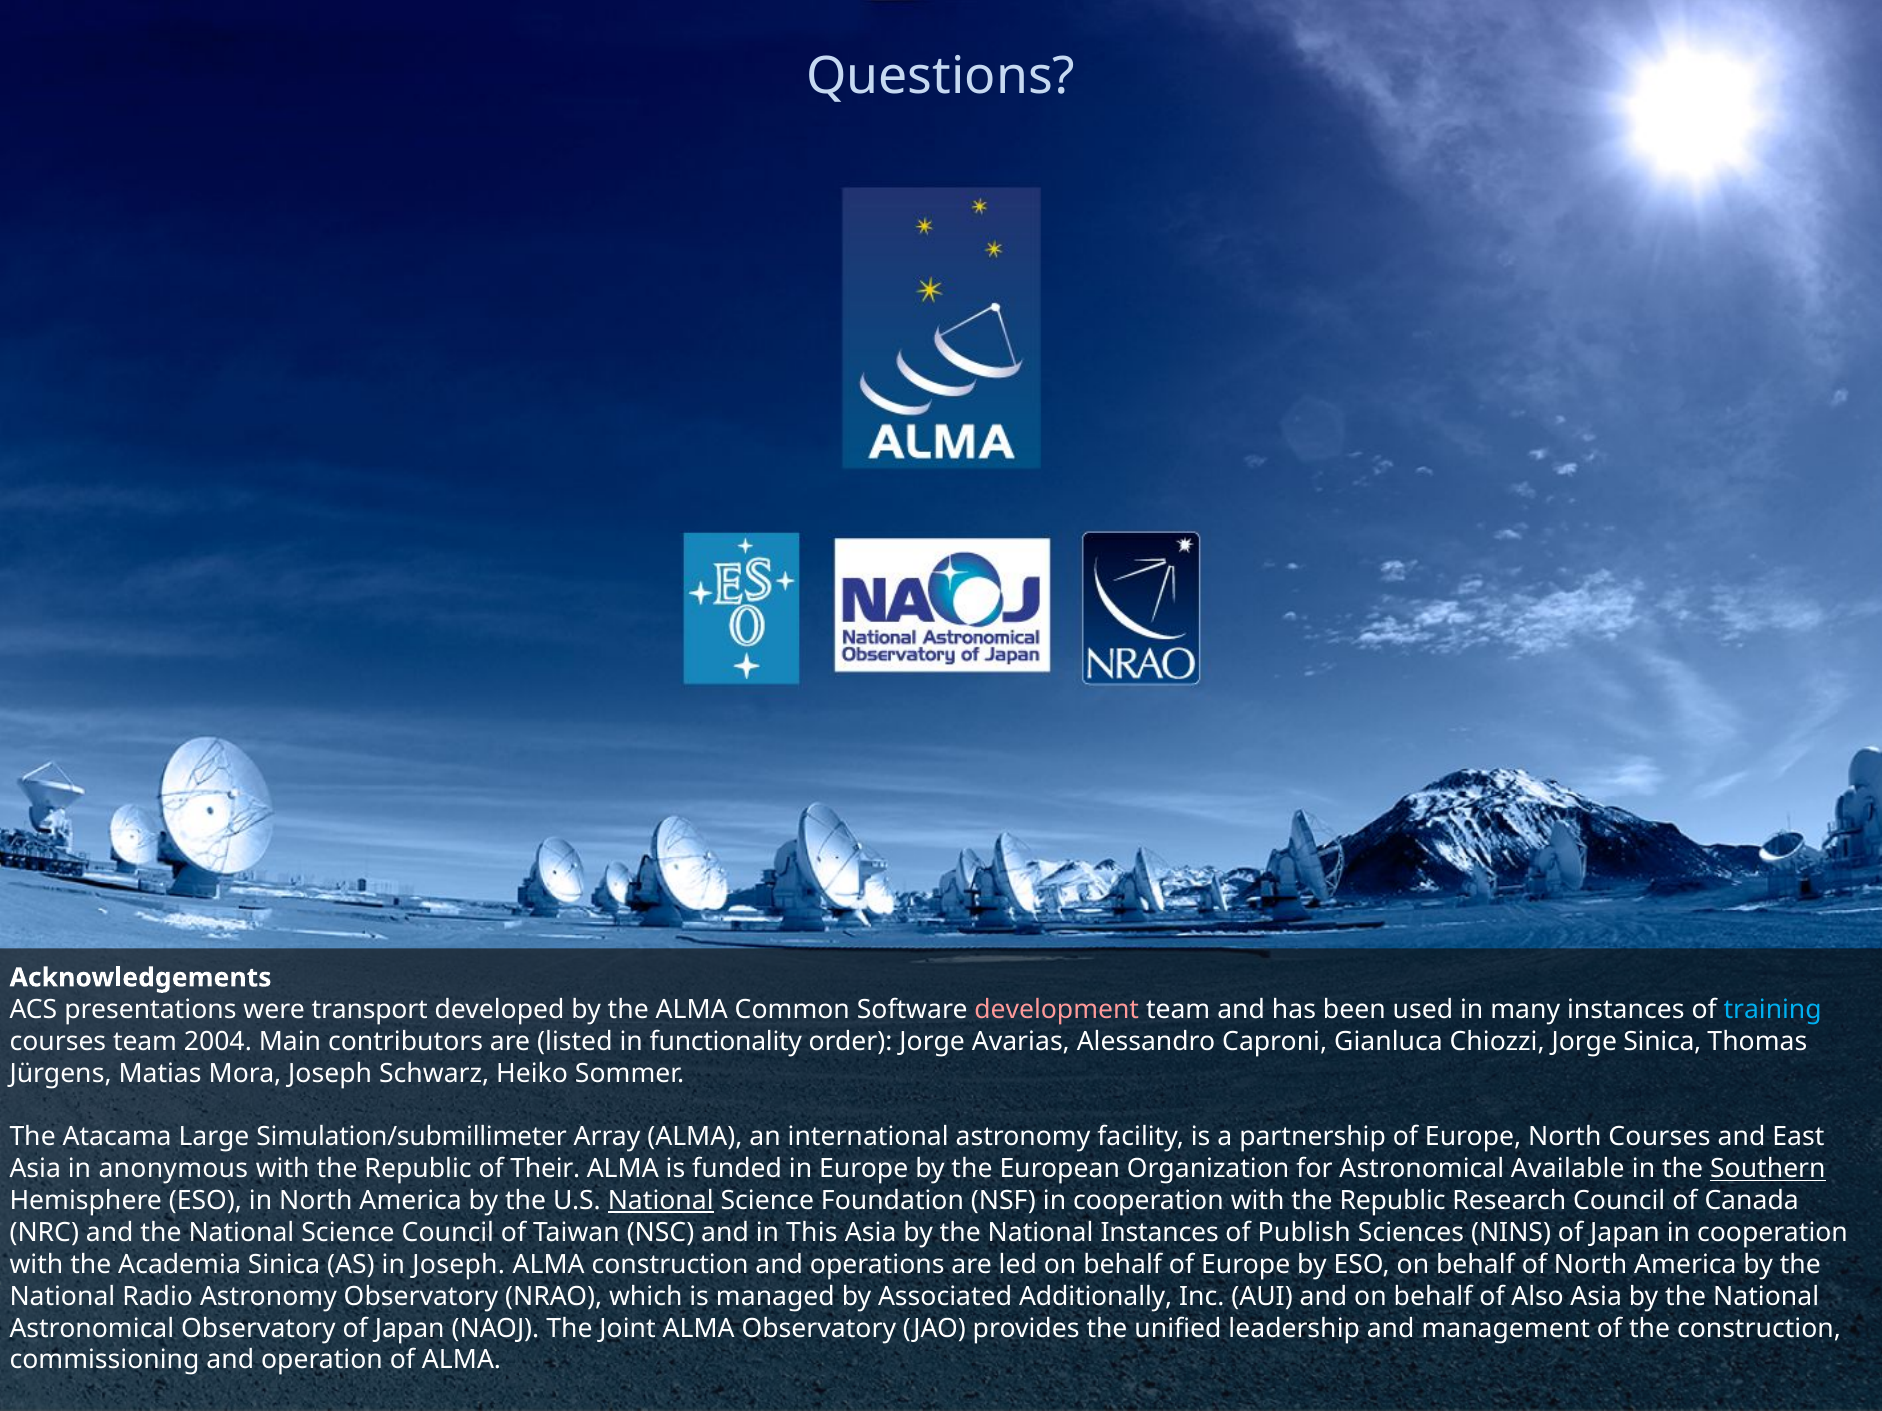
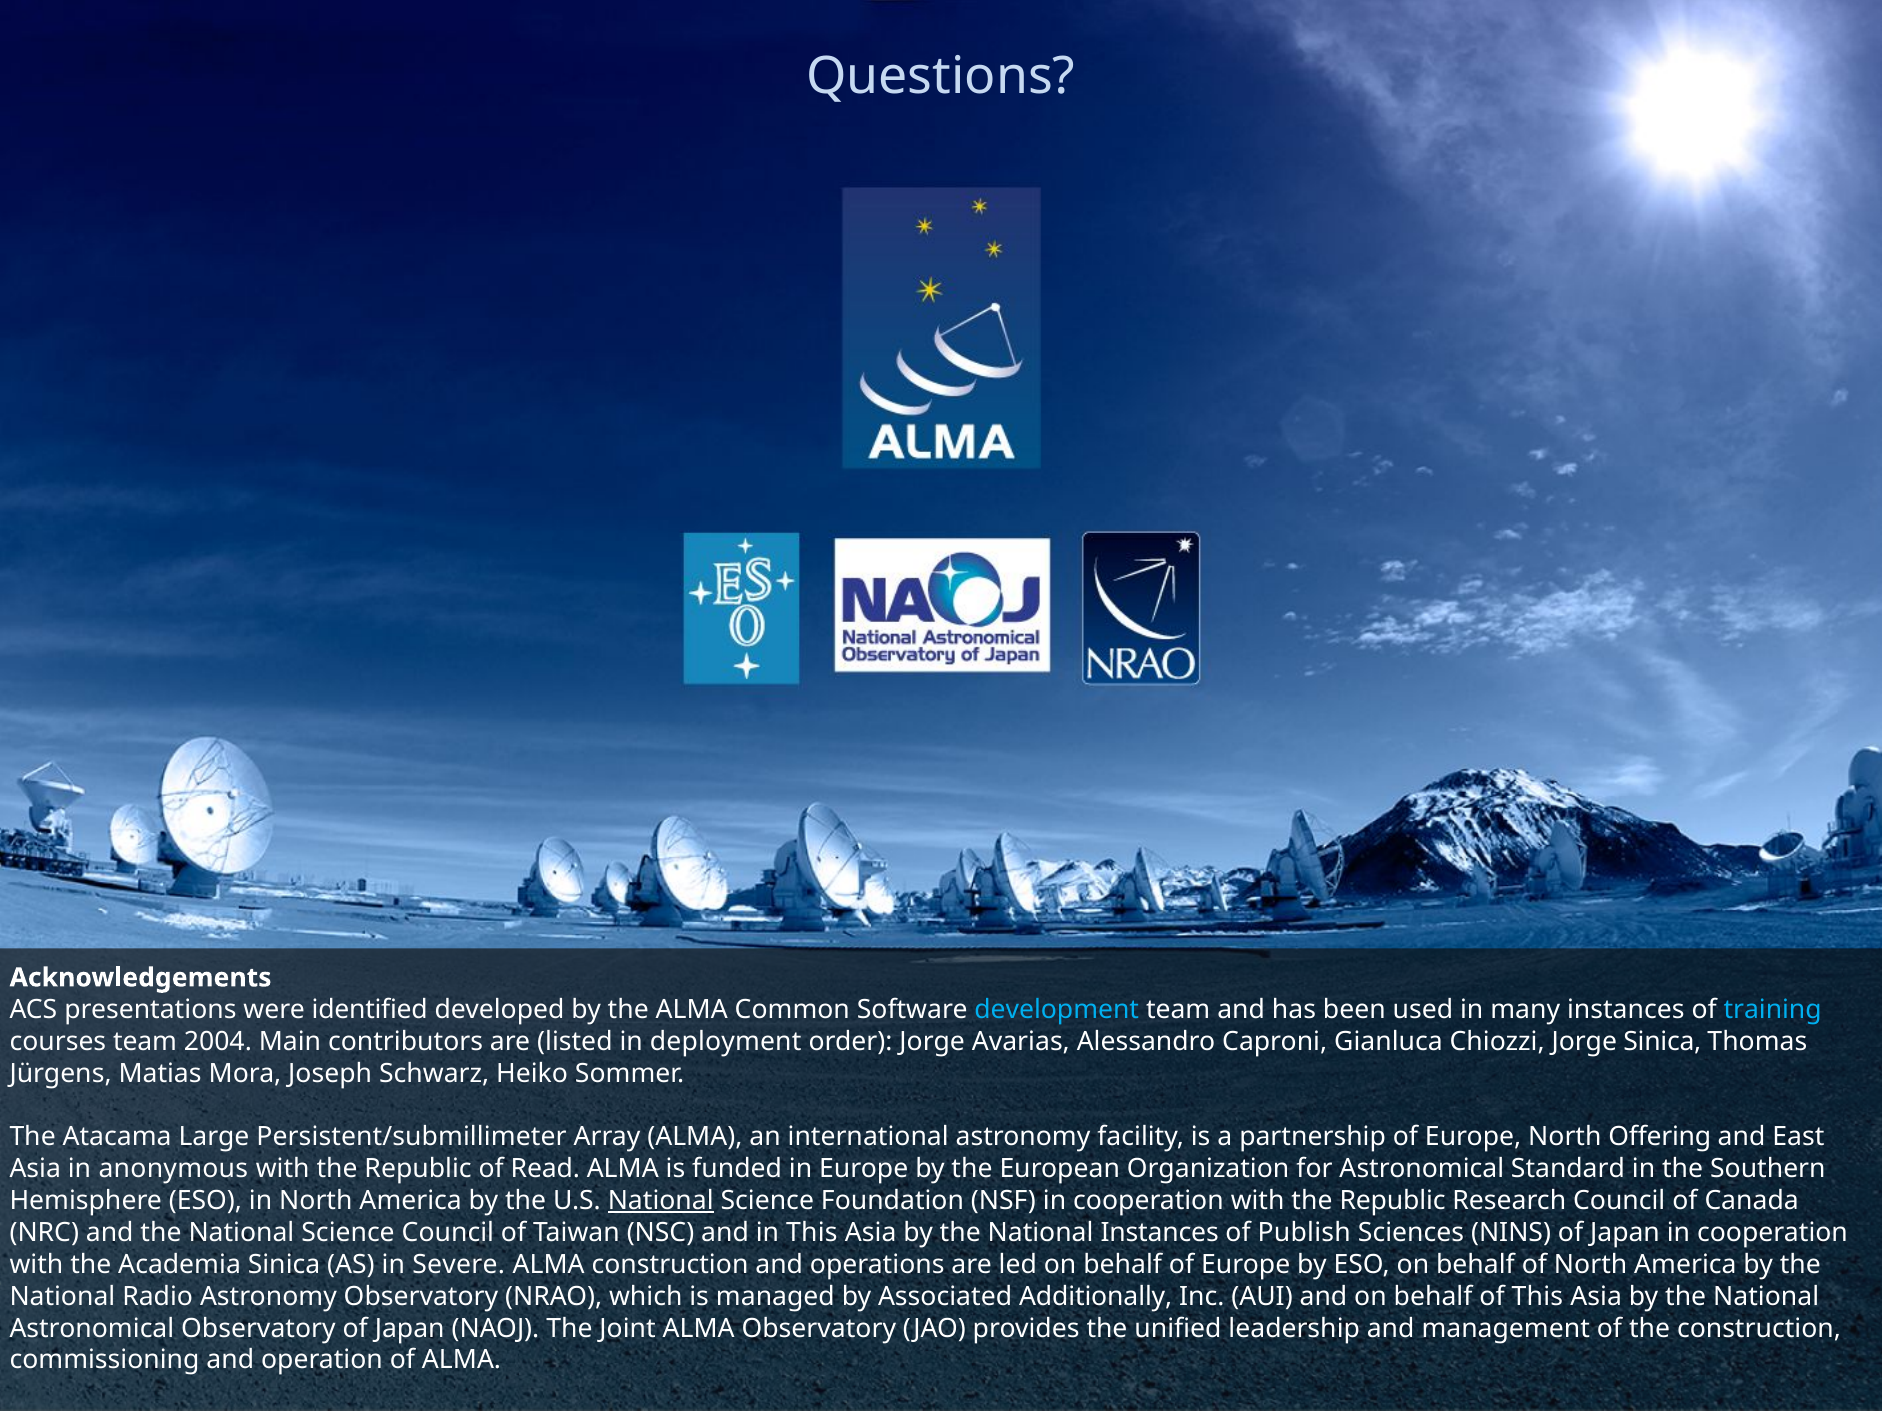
transport: transport -> identified
development colour: pink -> light blue
functionality: functionality -> deployment
Simulation/submillimeter: Simulation/submillimeter -> Persistent/submillimeter
North Courses: Courses -> Offering
Their: Their -> Read
Available: Available -> Standard
Southern underline: present -> none
in Joseph: Joseph -> Severe
of Also: Also -> This
